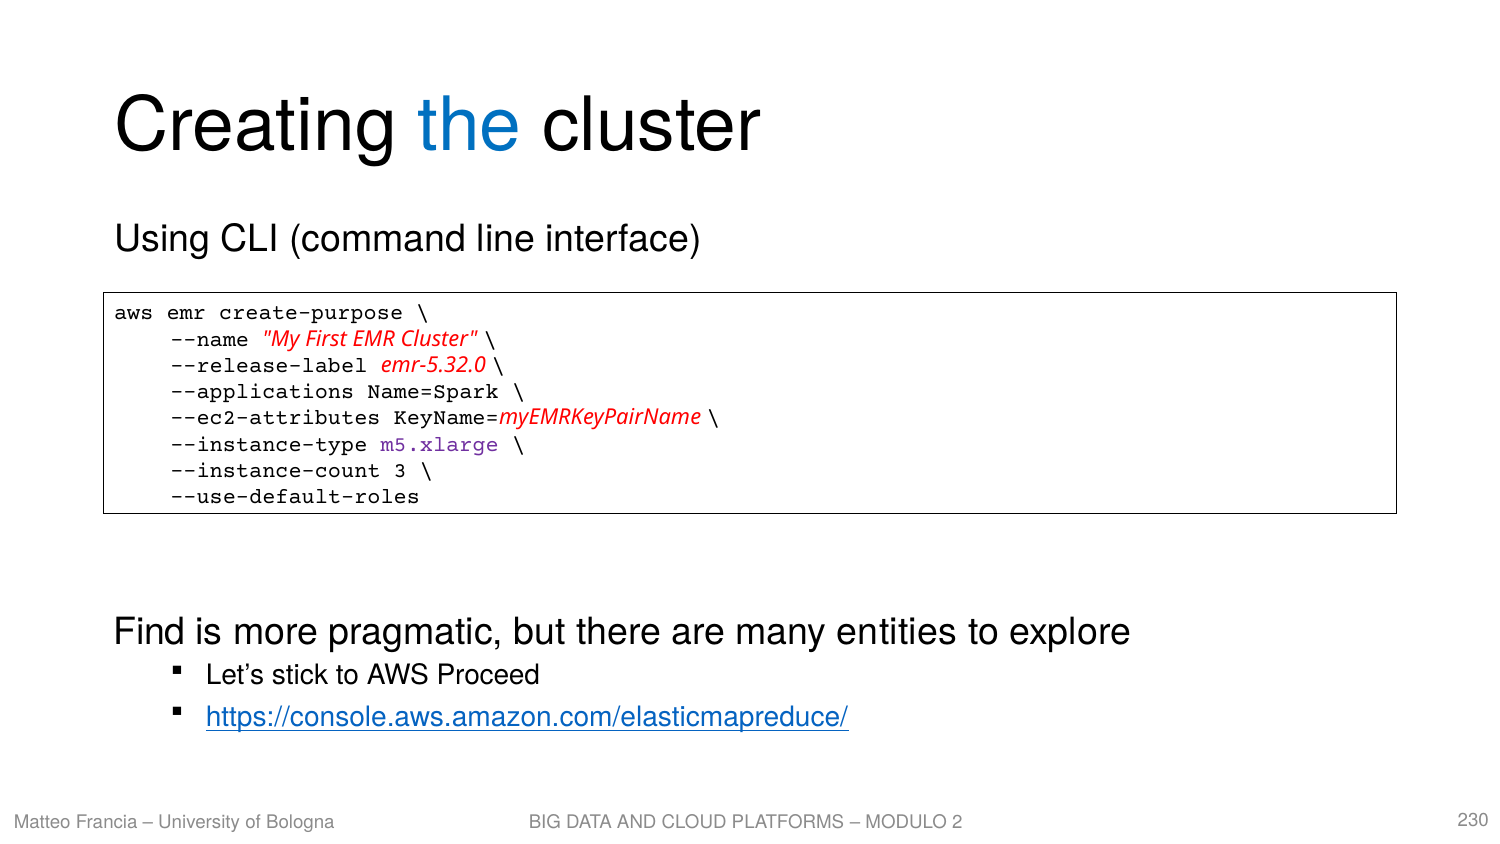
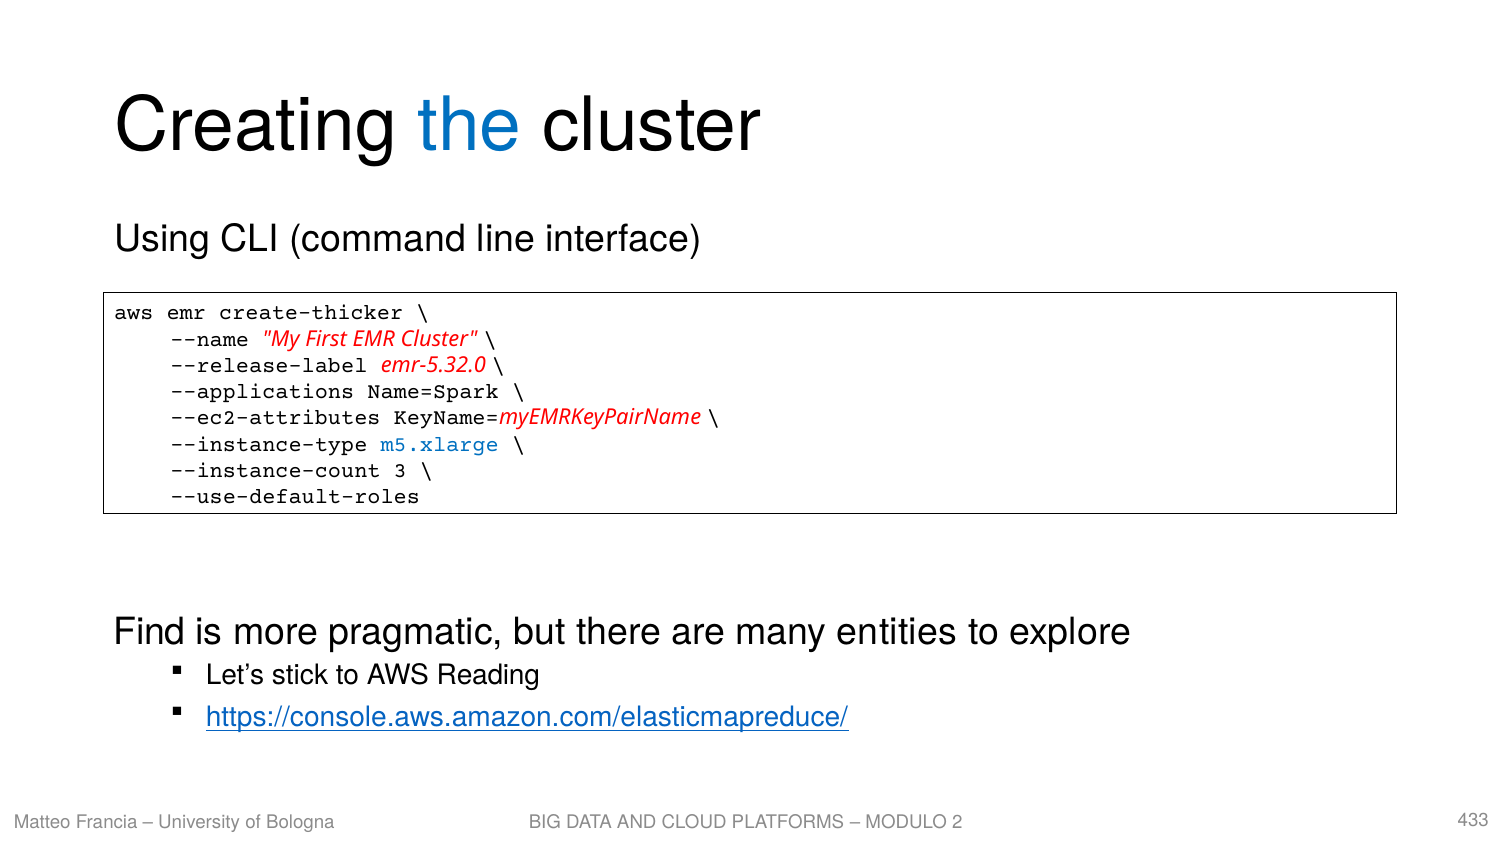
create-purpose: create-purpose -> create-thicker
m5.xlarge colour: purple -> blue
Proceed: Proceed -> Reading
230: 230 -> 433
